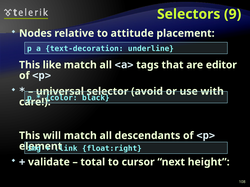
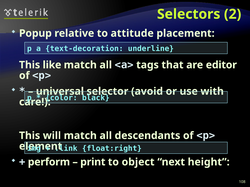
9: 9 -> 2
Nodes: Nodes -> Popup
validate: validate -> perform
total: total -> print
cursor: cursor -> object
